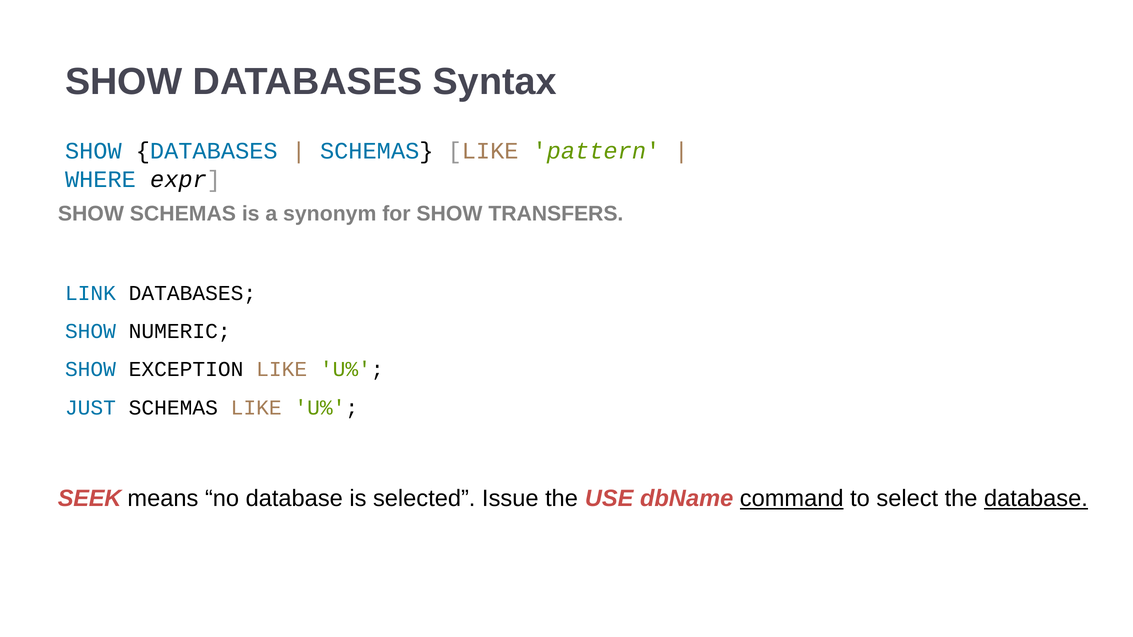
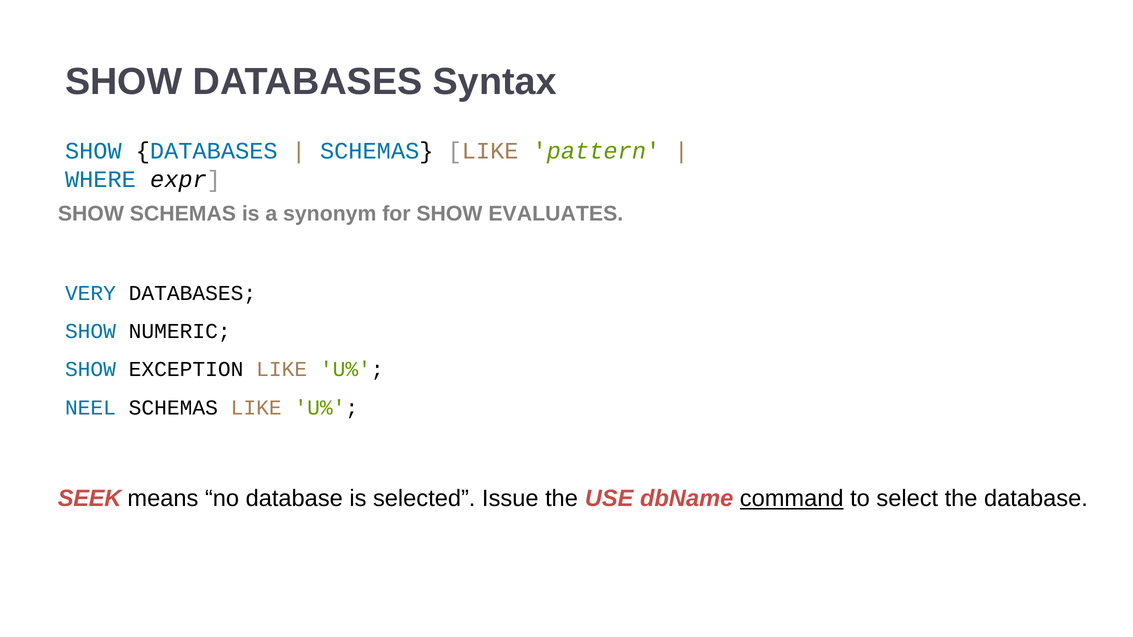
TRANSFERS: TRANSFERS -> EVALUATES
LINK: LINK -> VERY
JUST: JUST -> NEEL
database at (1036, 499) underline: present -> none
